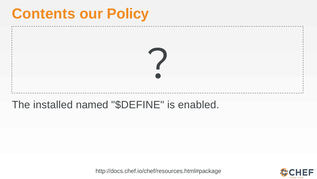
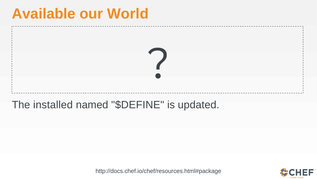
Contents: Contents -> Available
Policy: Policy -> World
enabled: enabled -> updated
